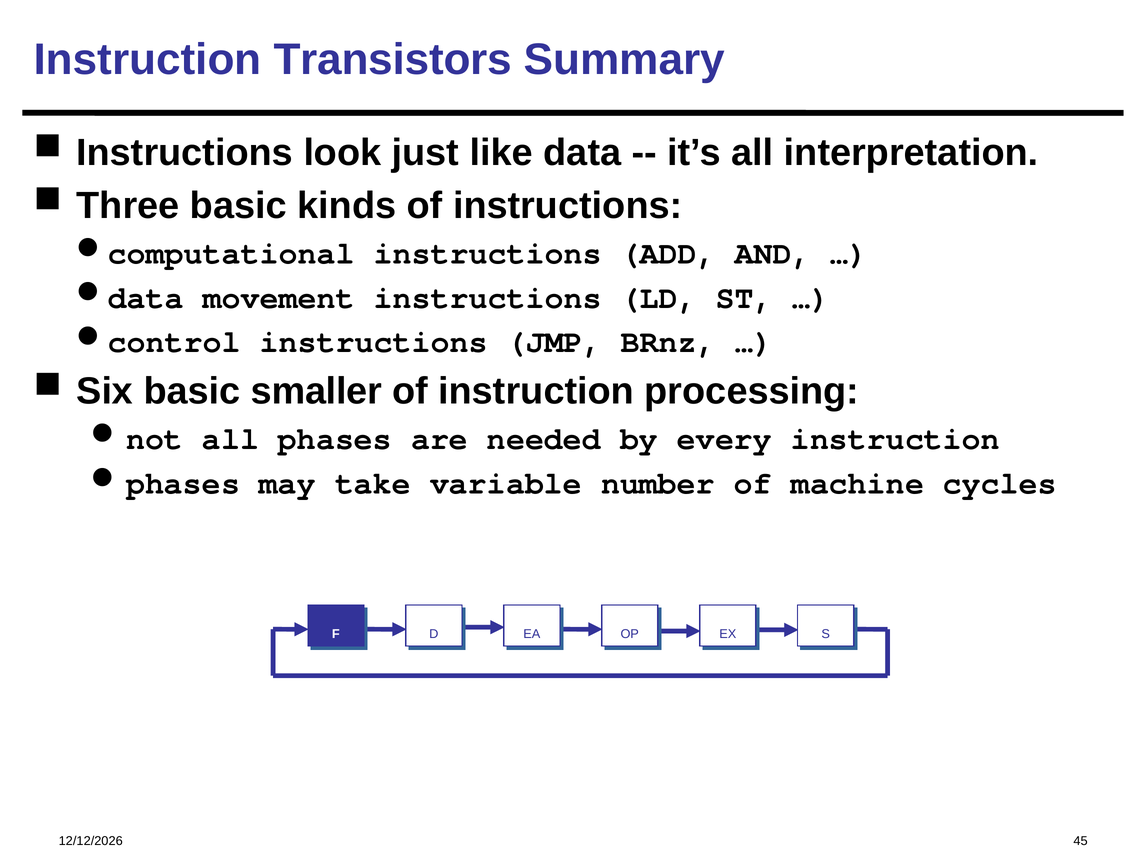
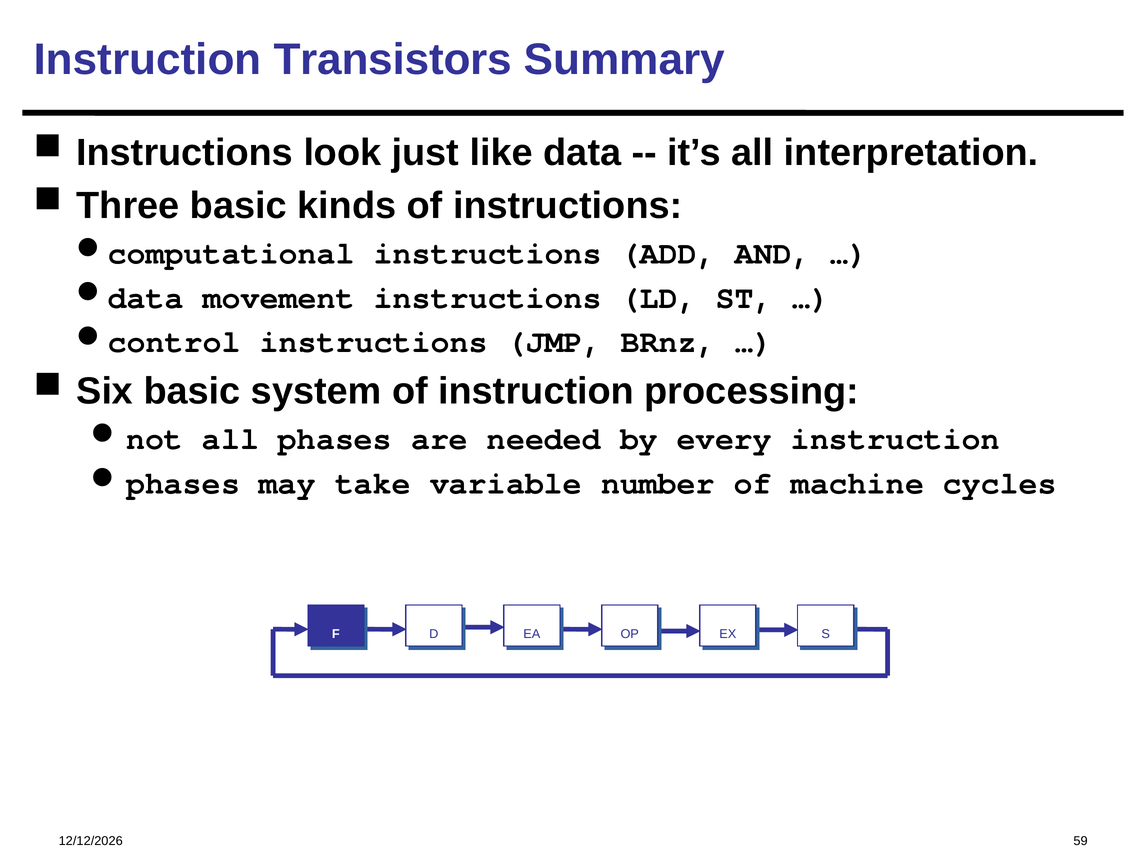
smaller: smaller -> system
45: 45 -> 59
